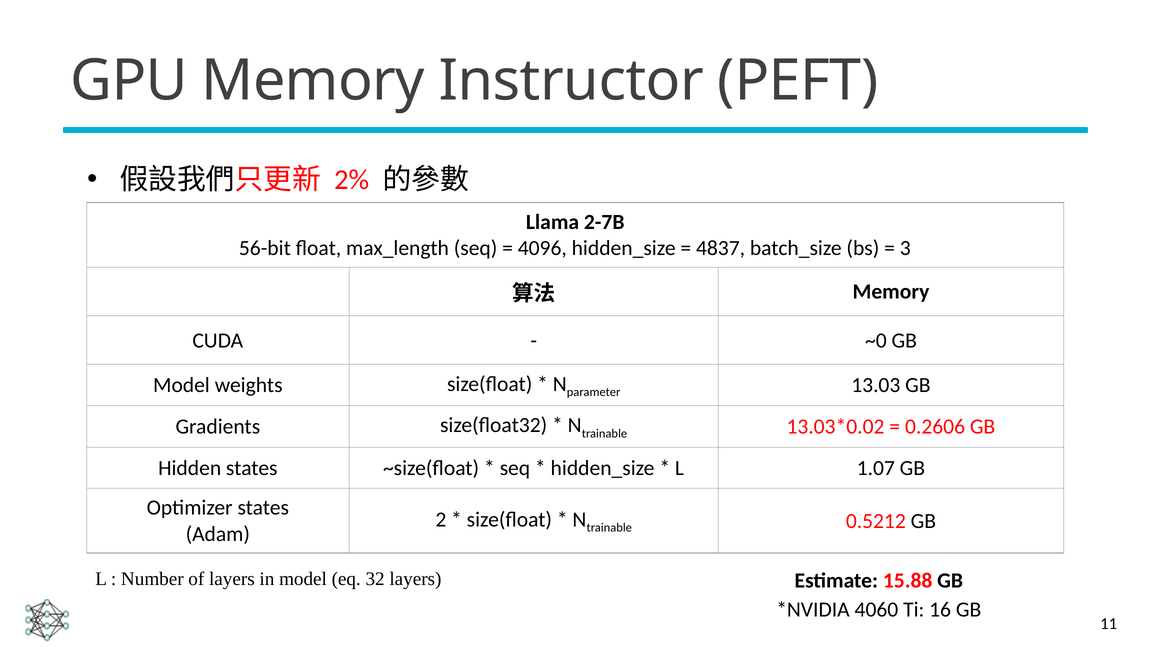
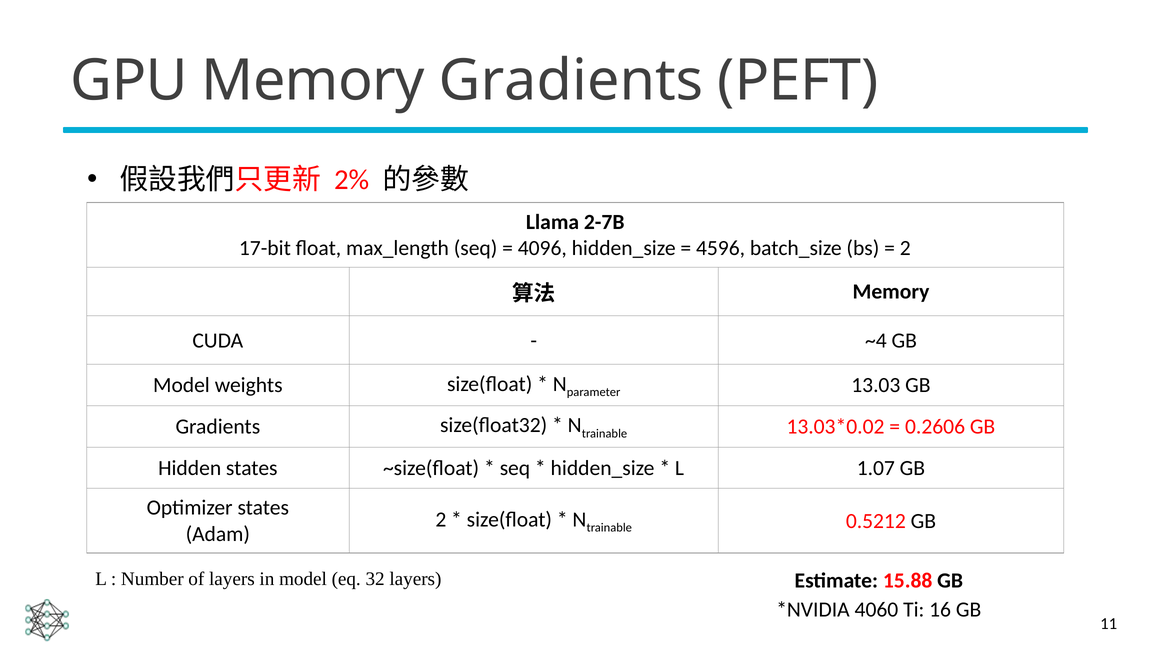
Memory Instructor: Instructor -> Gradients
56-bit: 56-bit -> 17-bit
4837: 4837 -> 4596
3 at (905, 248): 3 -> 2
~0: ~0 -> ~4
